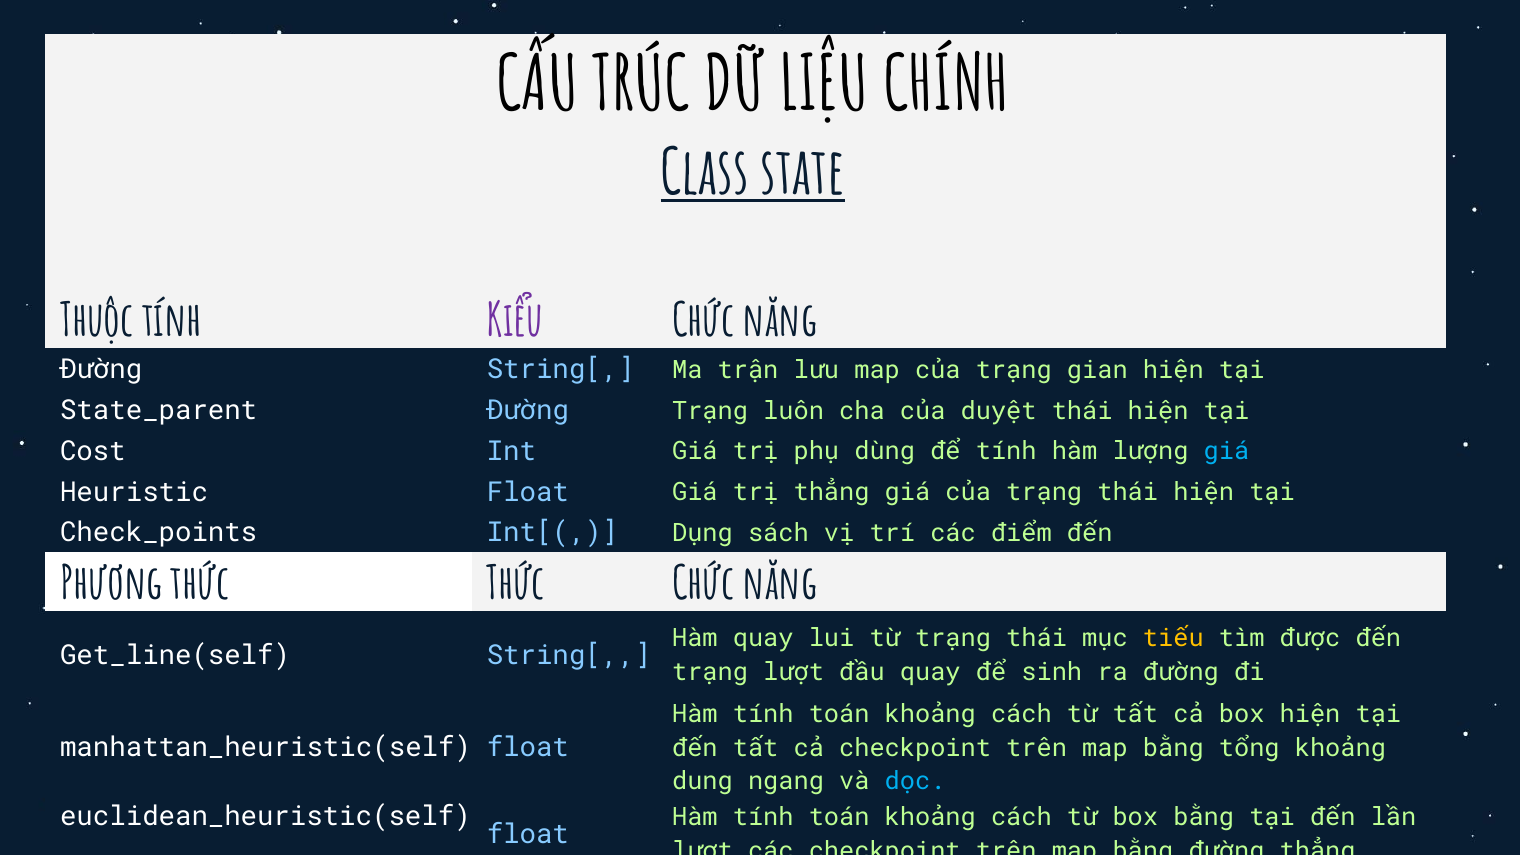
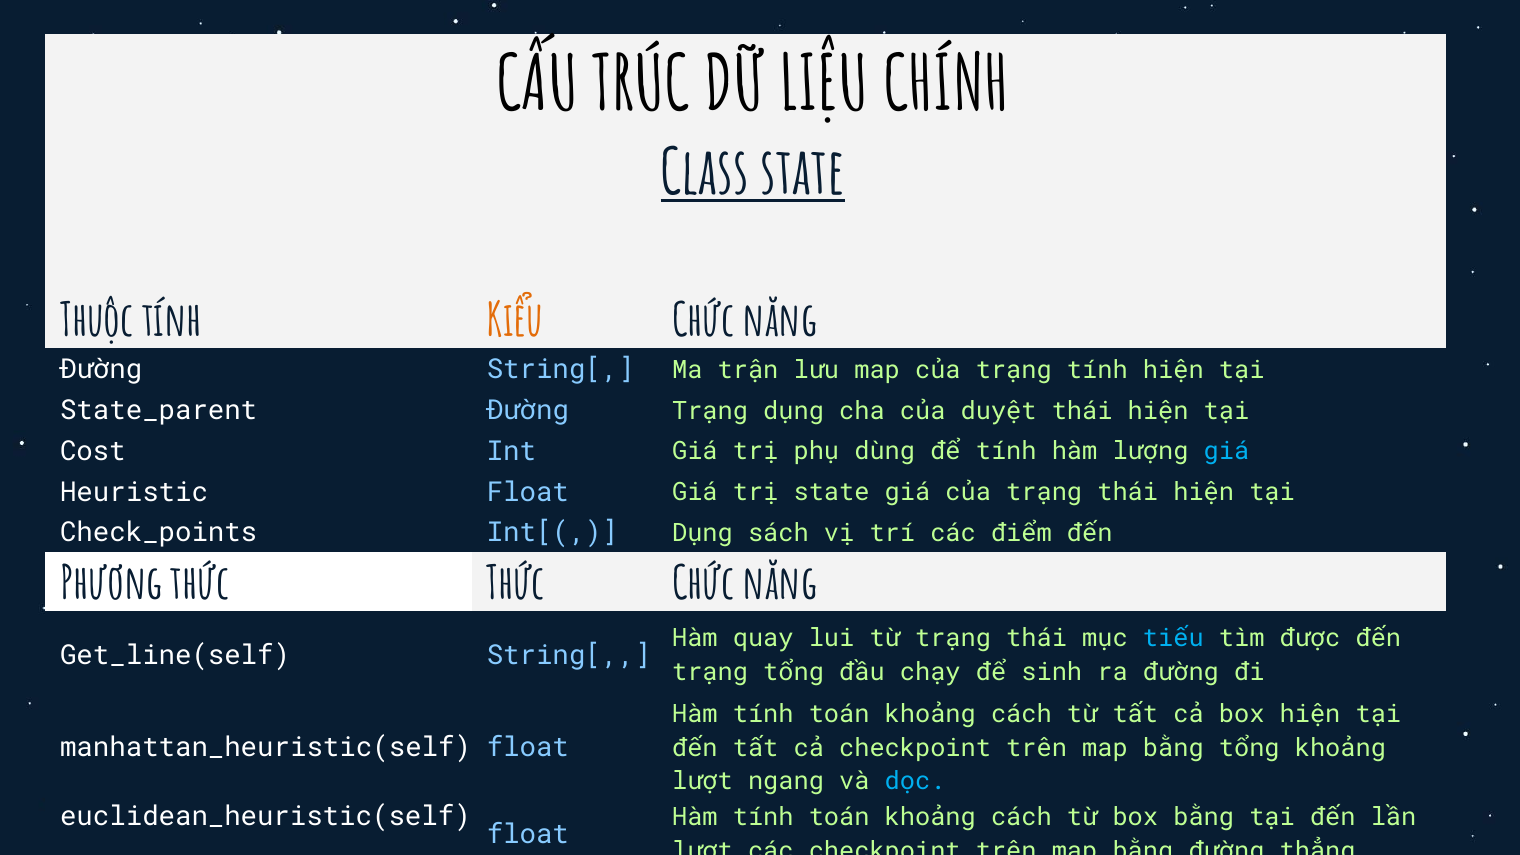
Kiểu colour: purple -> orange
trạng gian: gian -> tính
Trạng luôn: luôn -> dụng
trị thẳng: thẳng -> state
tiếu colour: yellow -> light blue
trạng lượt: lượt -> tổng
đầu quay: quay -> chạy
dung at (702, 781): dung -> lượt
